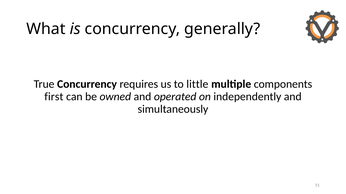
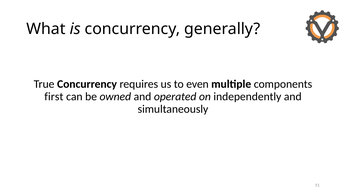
little: little -> even
